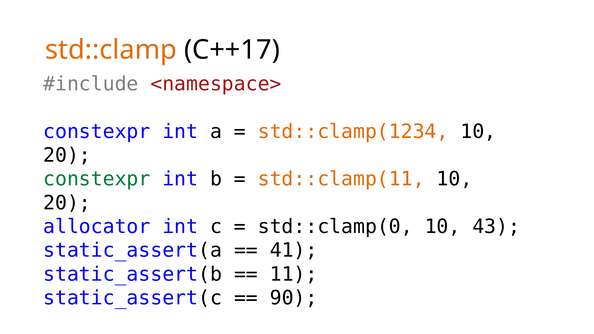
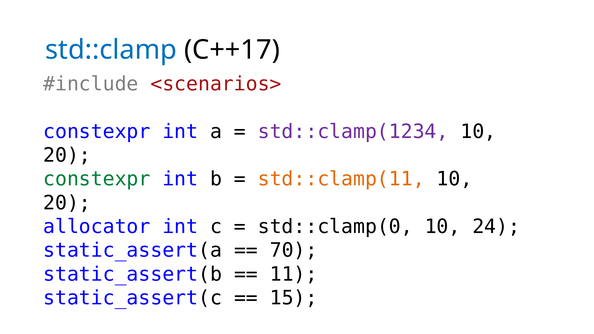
std::clamp colour: orange -> blue
<namespace>: <namespace> -> <scenarios>
std::clamp(1234 colour: orange -> purple
43: 43 -> 24
41: 41 -> 70
90: 90 -> 15
